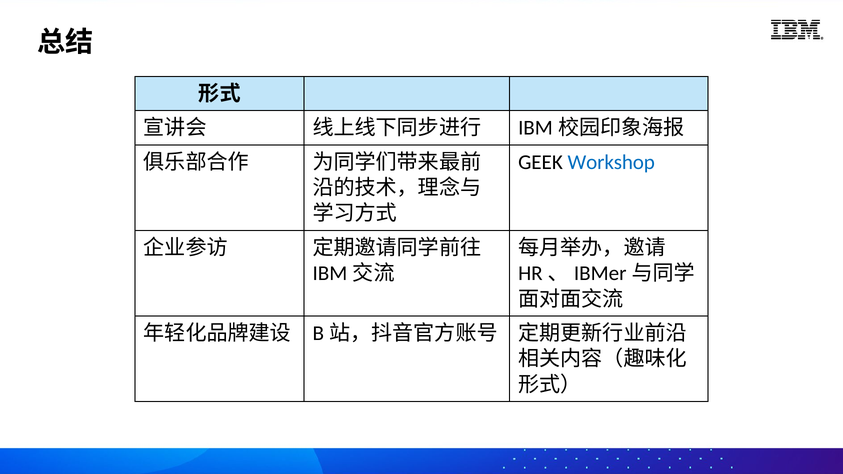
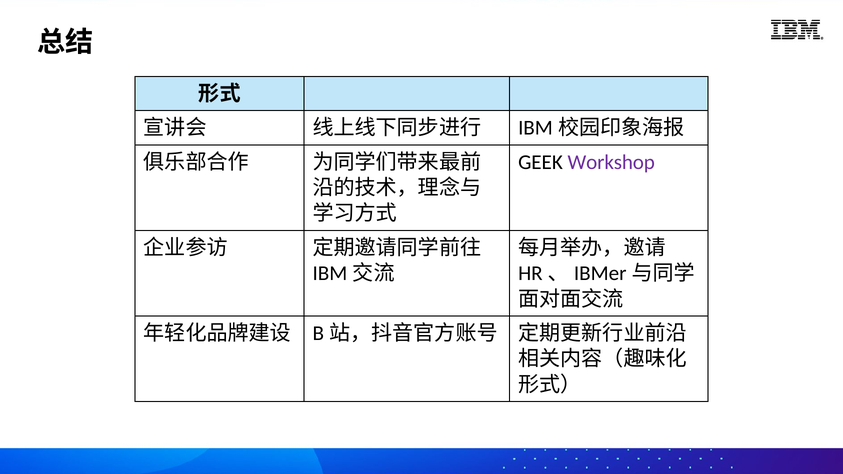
Workshop colour: blue -> purple
